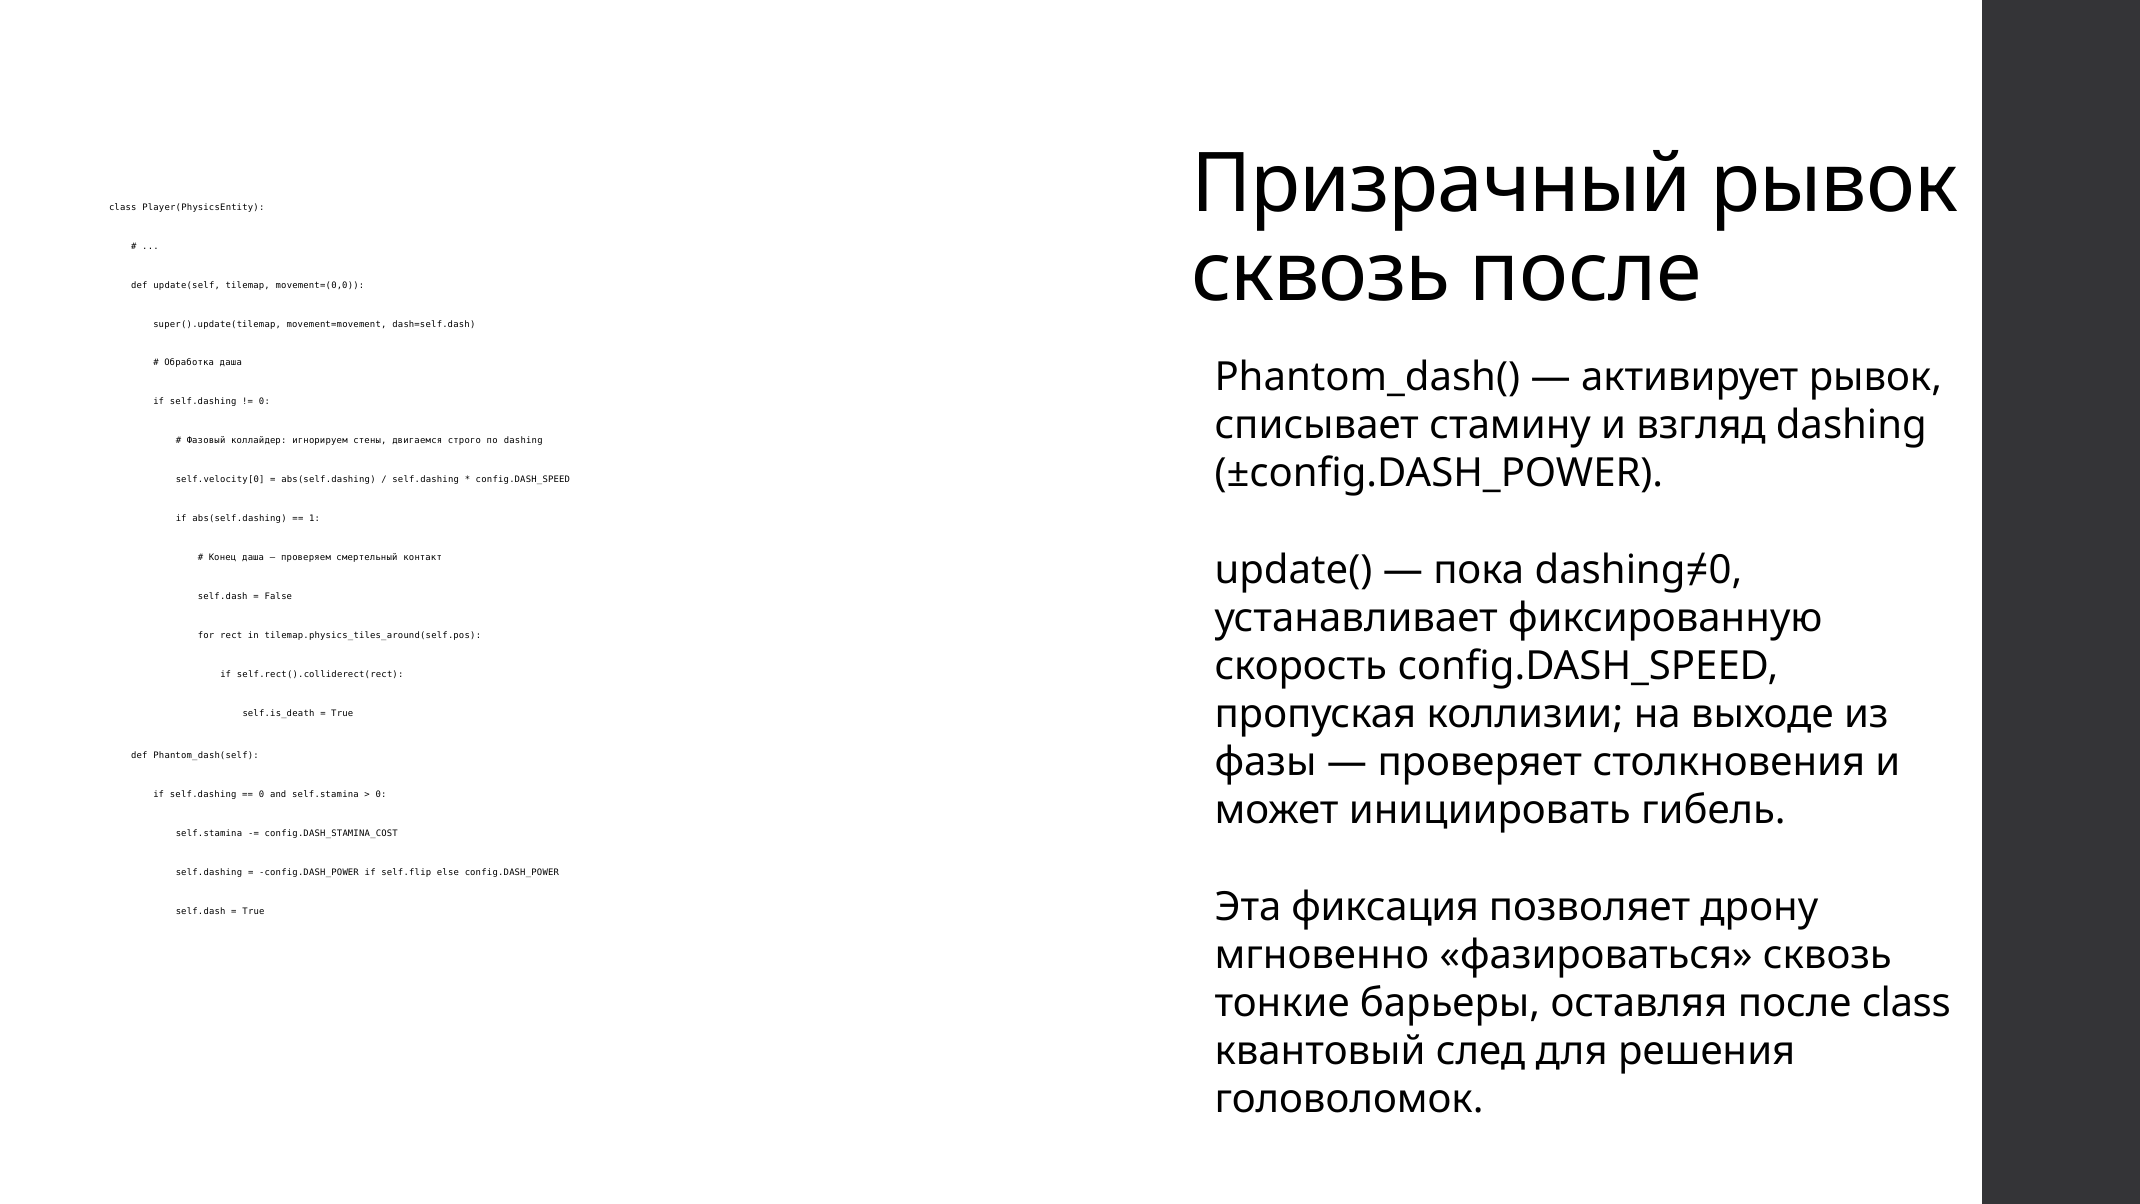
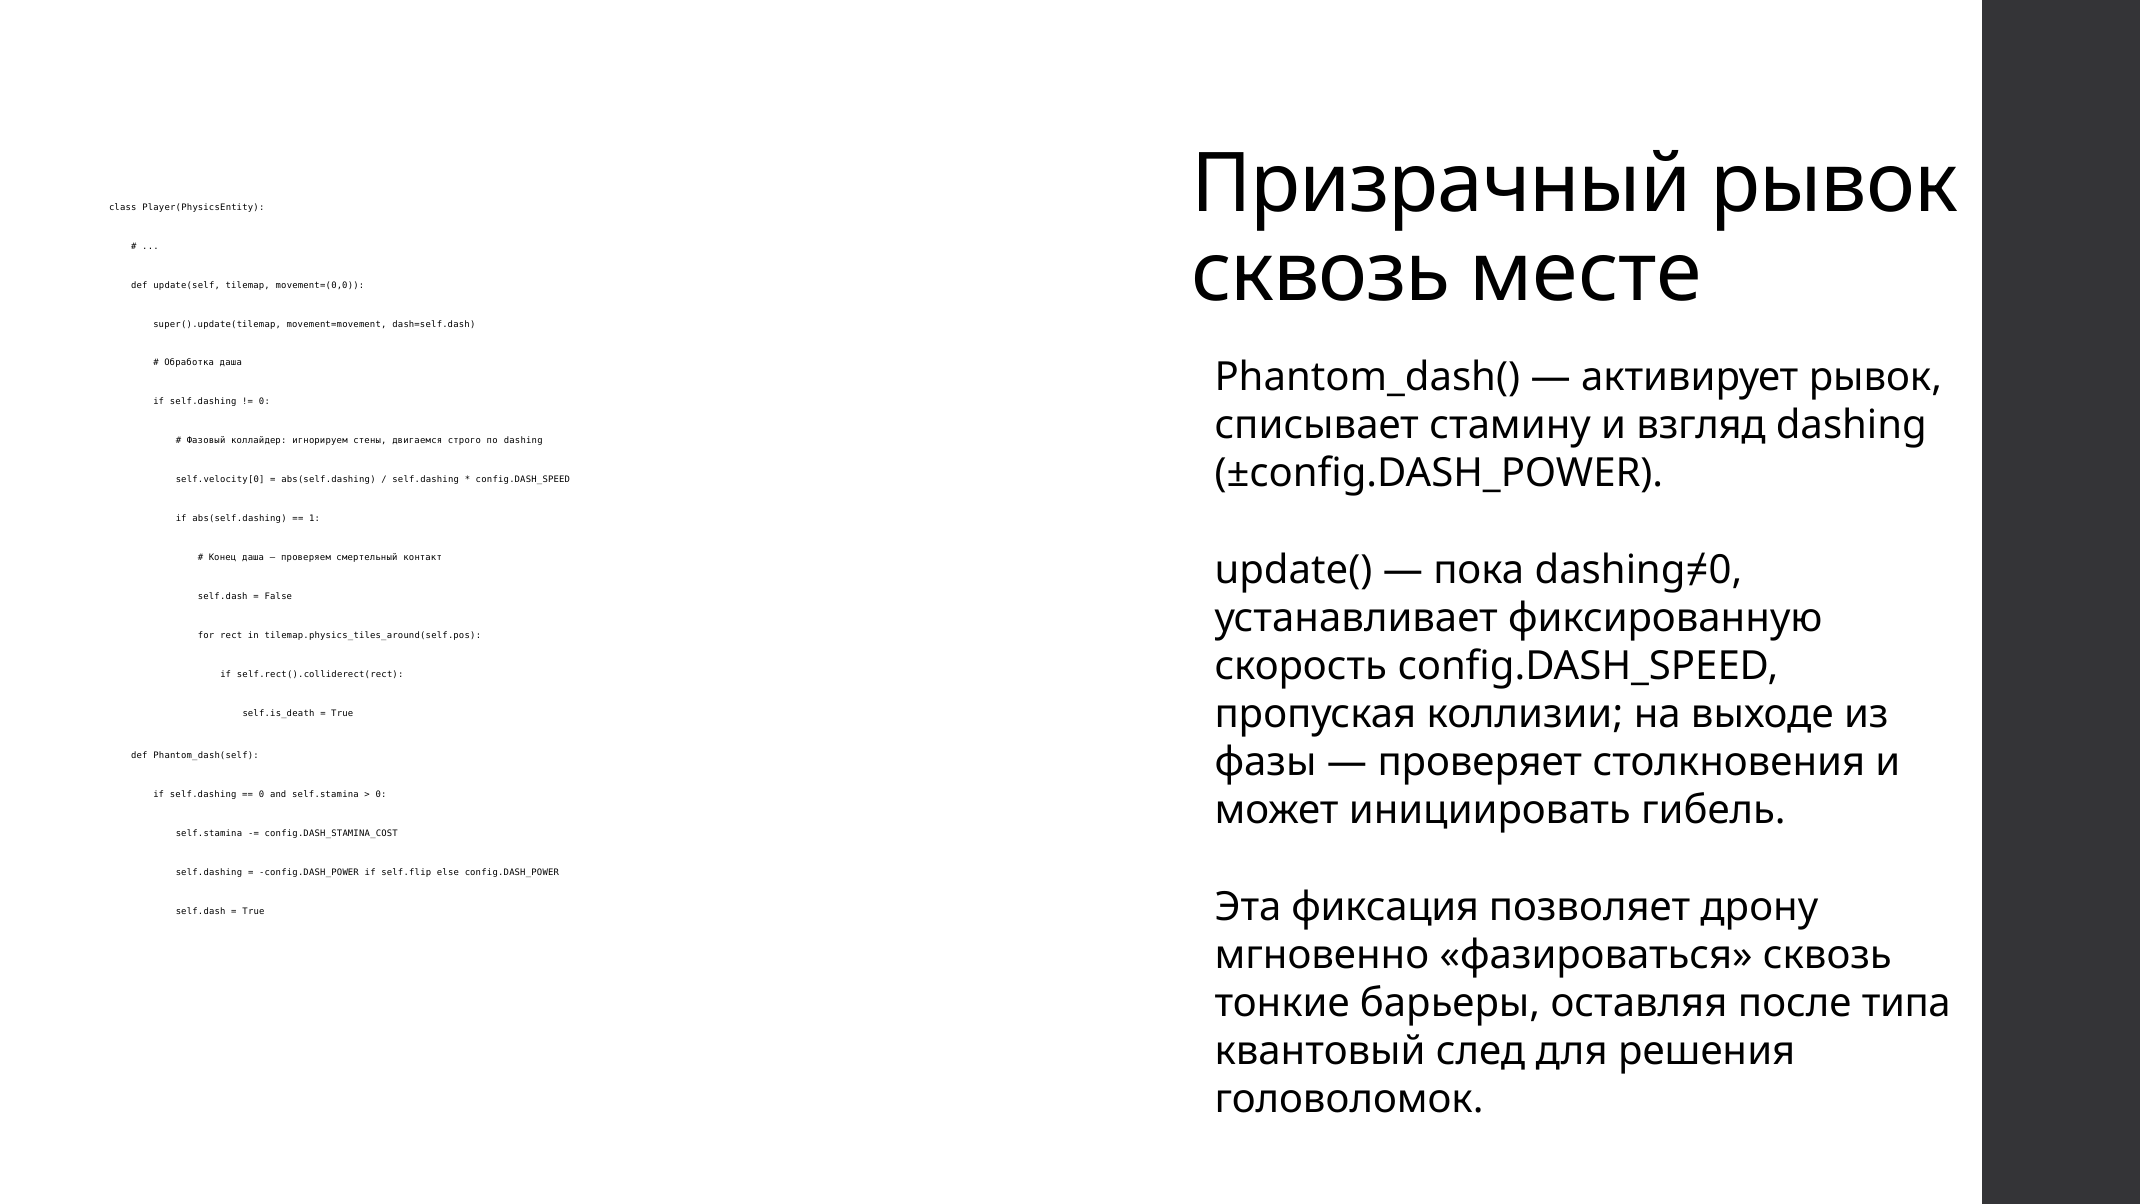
сквозь после: после -> месте
оставляя после class: class -> типа
